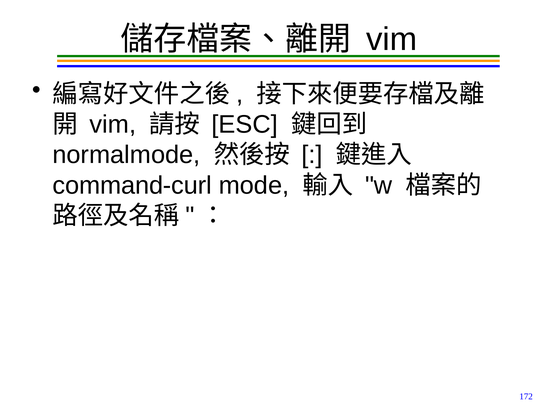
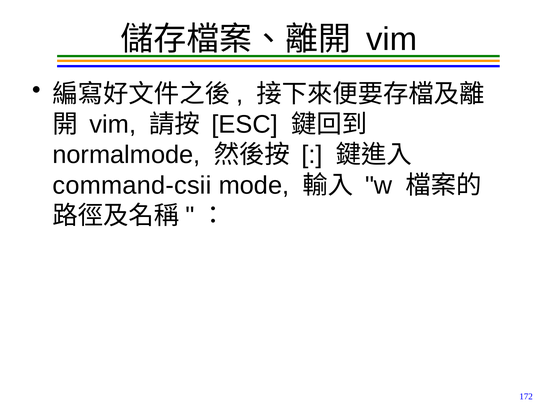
command-curl: command-curl -> command-csii
